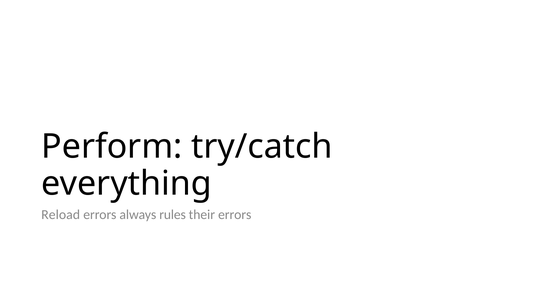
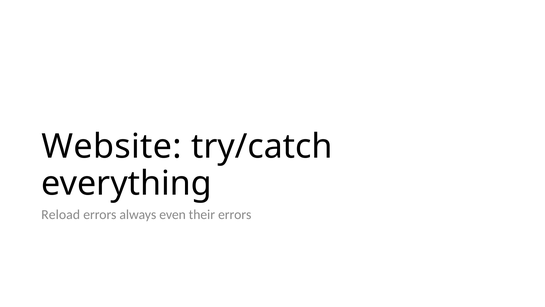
Perform: Perform -> Website
rules: rules -> even
